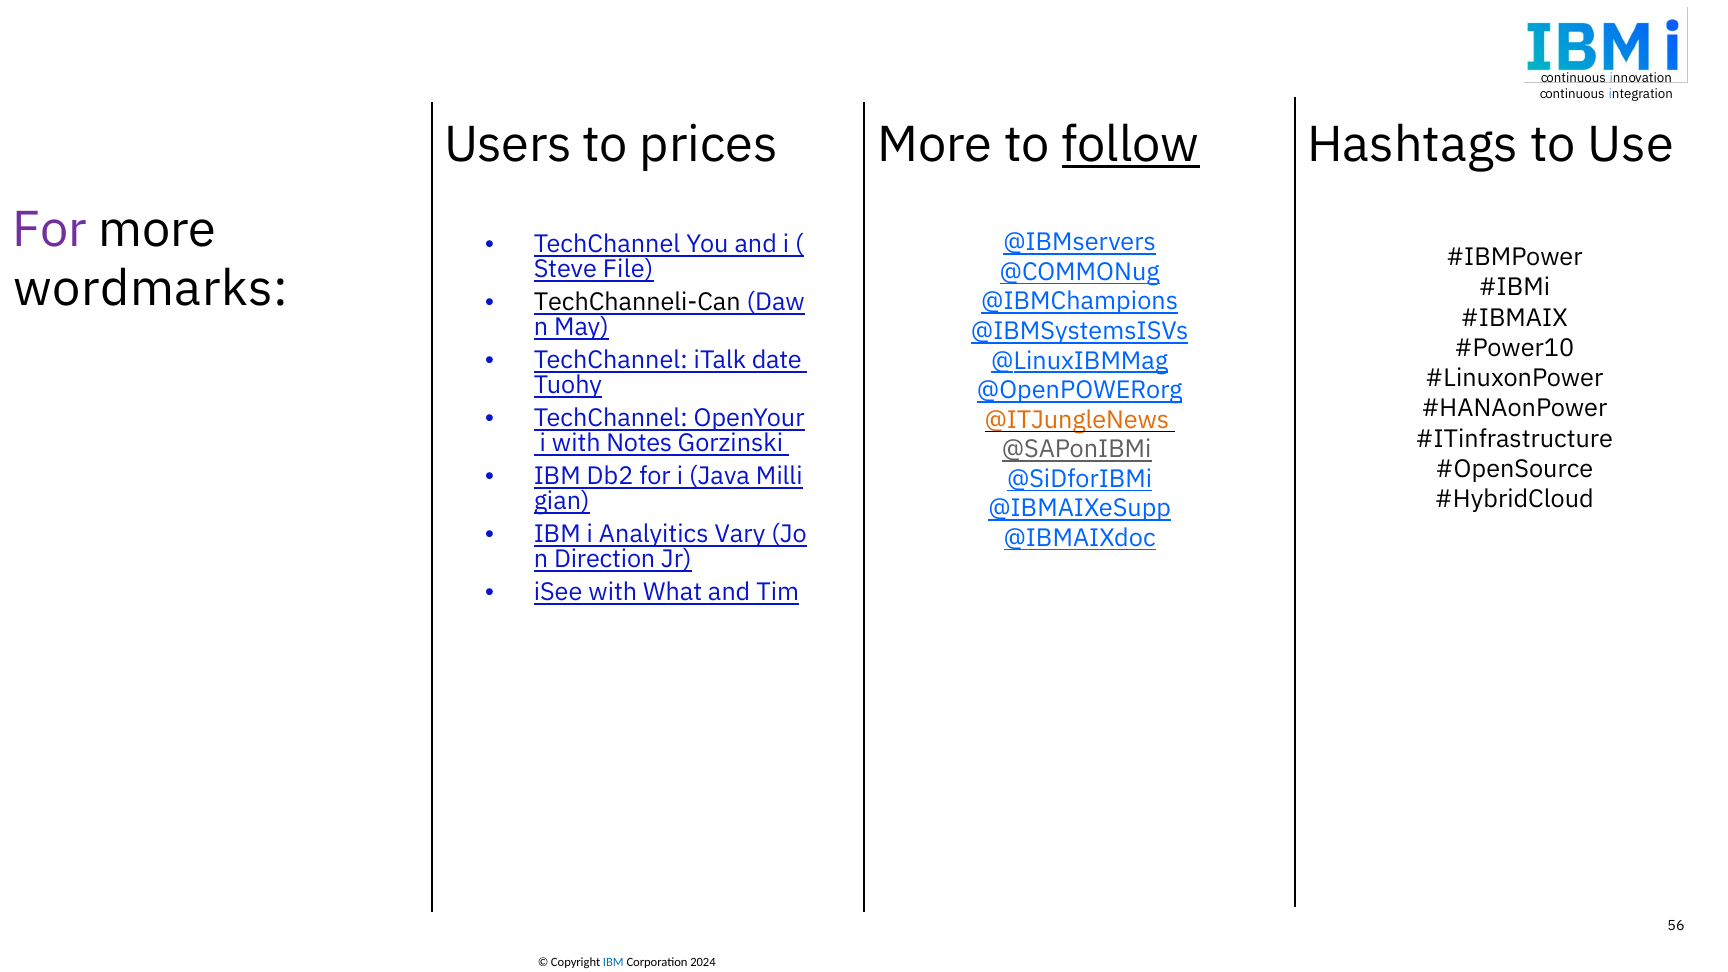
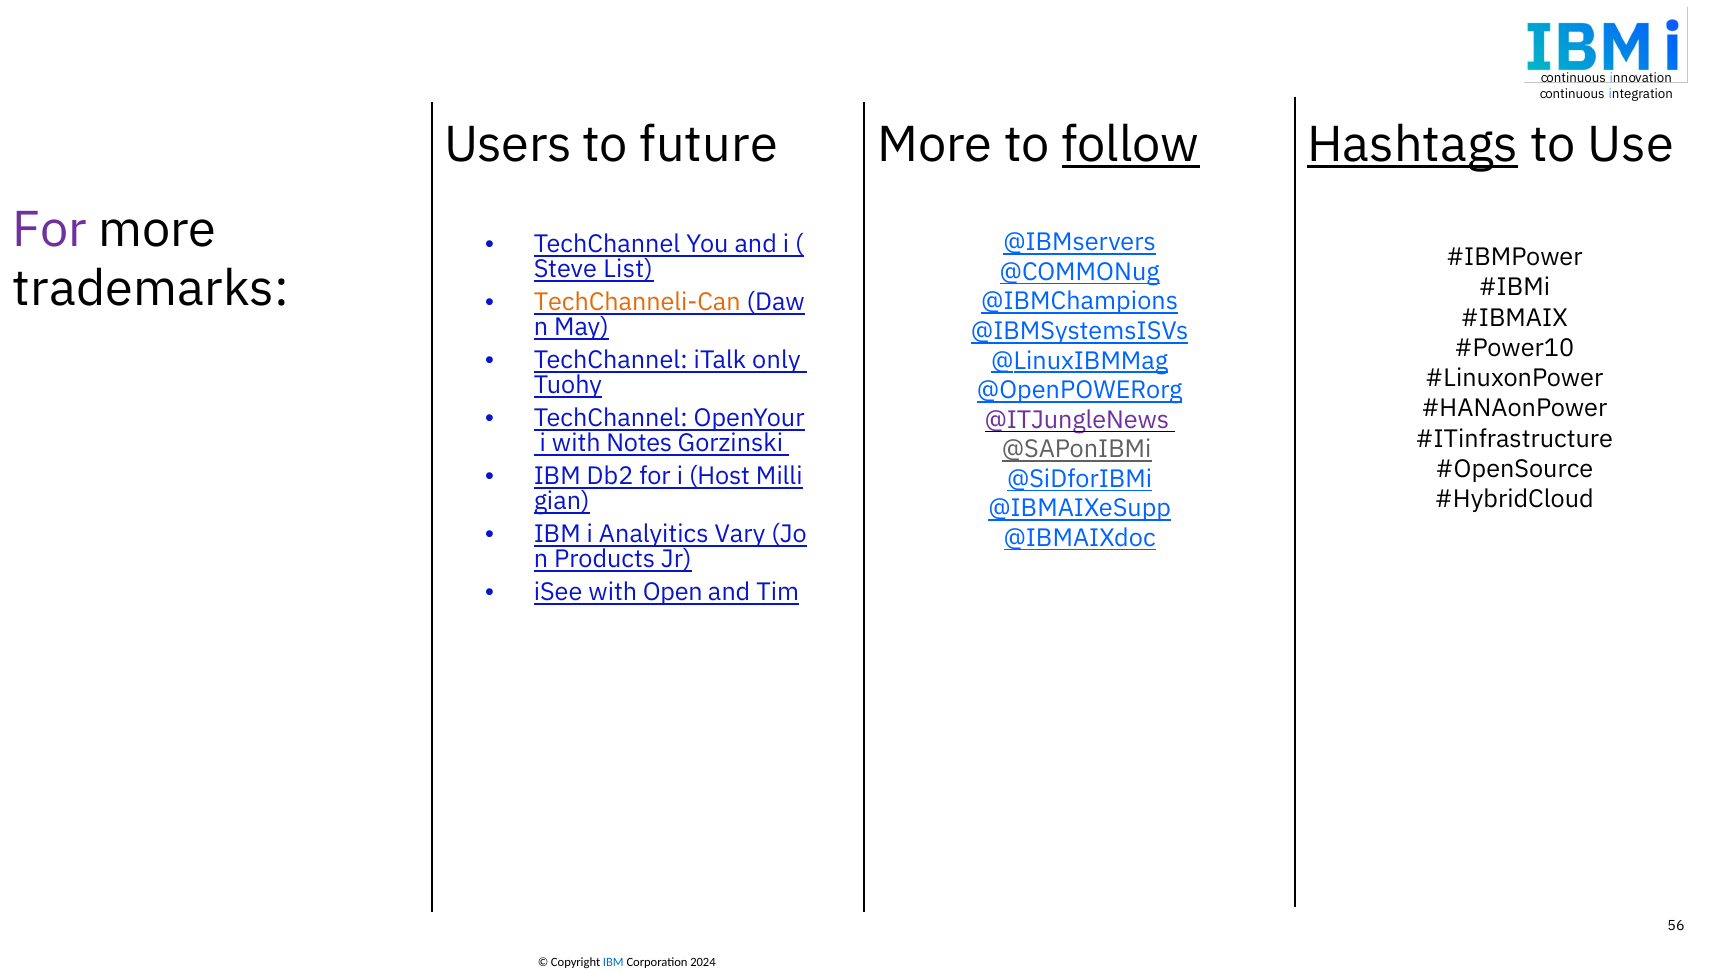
prices: prices -> future
Hashtags underline: none -> present
File: File -> List
wordmarks: wordmarks -> trademarks
TechChanneli-Can colour: black -> orange
date: date -> only
@ITJungleNews colour: orange -> purple
Java: Java -> Host
Direction: Direction -> Products
What: What -> Open
